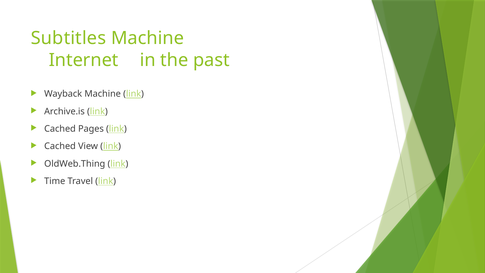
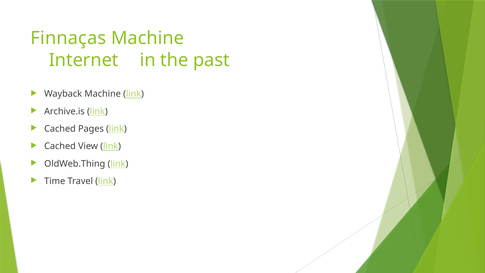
Subtitles: Subtitles -> Finnaças
